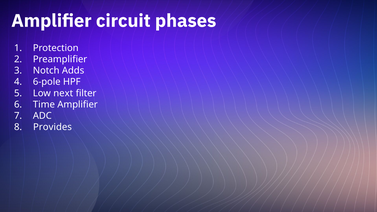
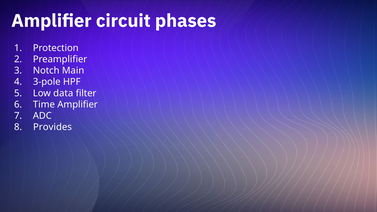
Adds: Adds -> Main
6-pole: 6-pole -> 3-pole
next: next -> data
